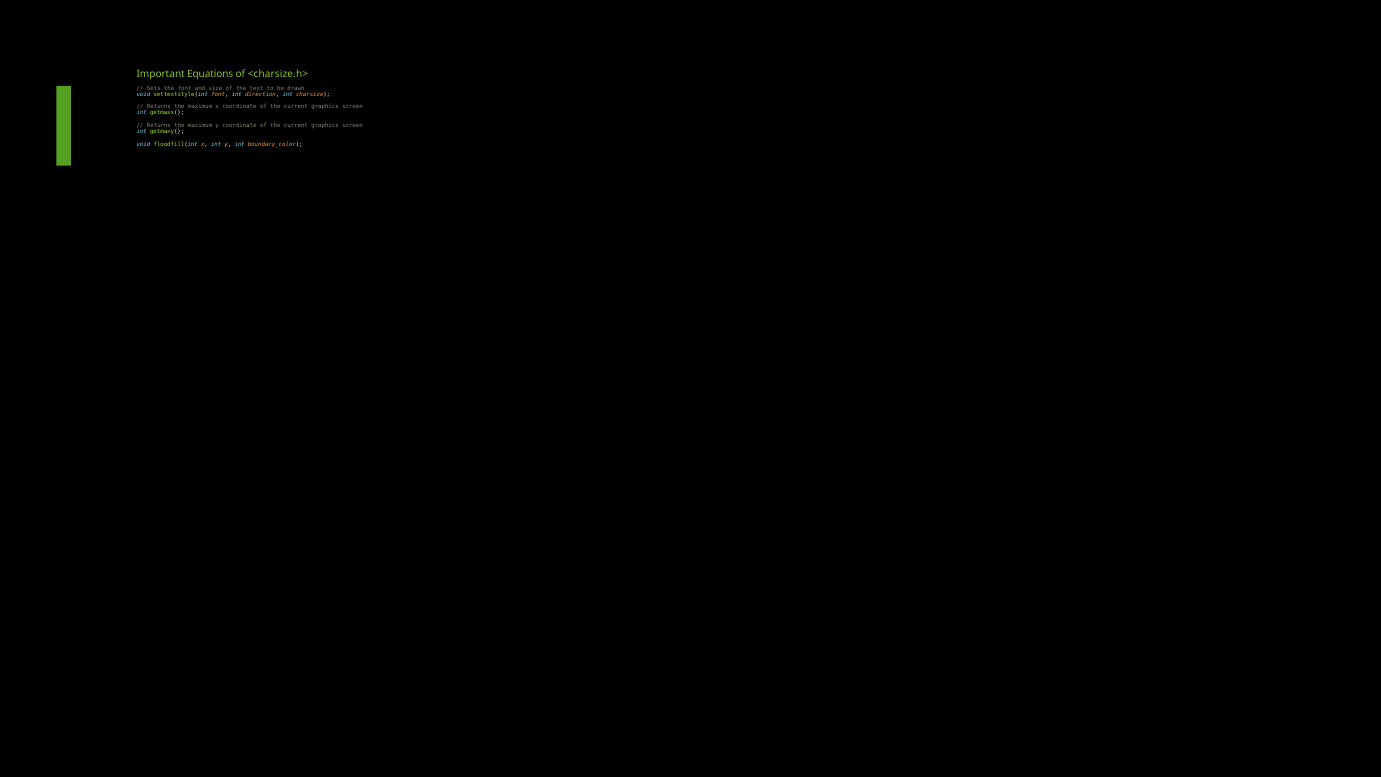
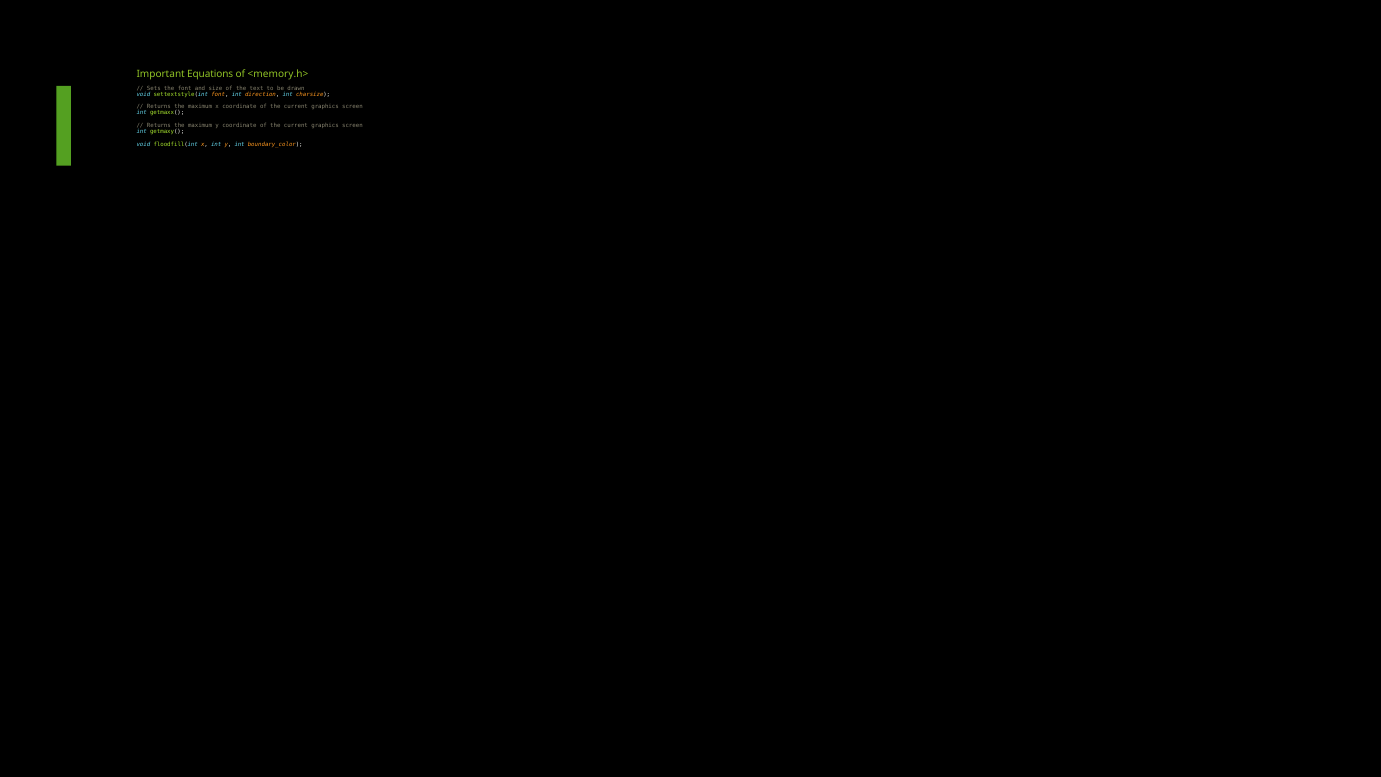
<charsize.h>: <charsize.h> -> <memory.h>
